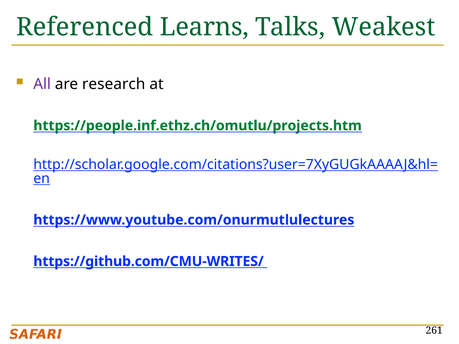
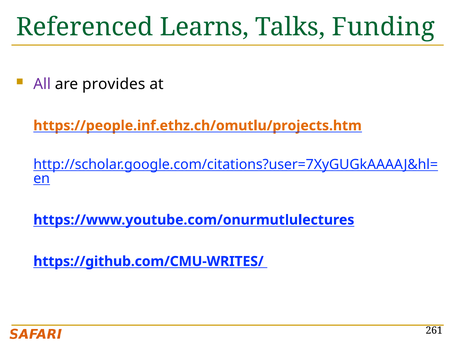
Weakest: Weakest -> Funding
research: research -> provides
https://people.inf.ethz.ch/omutlu/projects.htm colour: green -> orange
